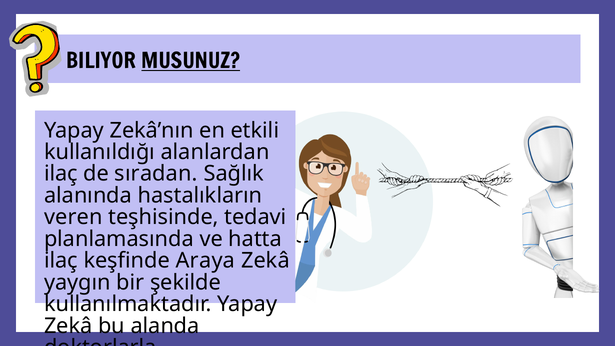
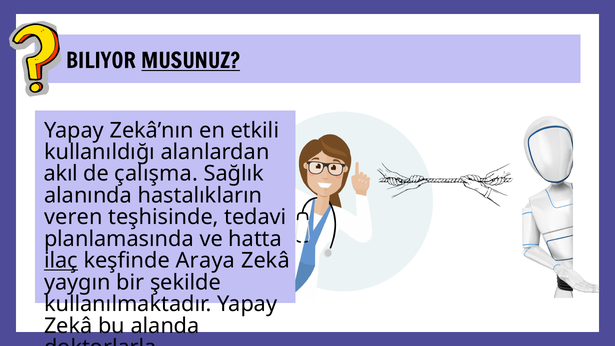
ilaç at (61, 174): ilaç -> akıl
sıradan: sıradan -> çalışma
ilaç at (61, 261) underline: none -> present
